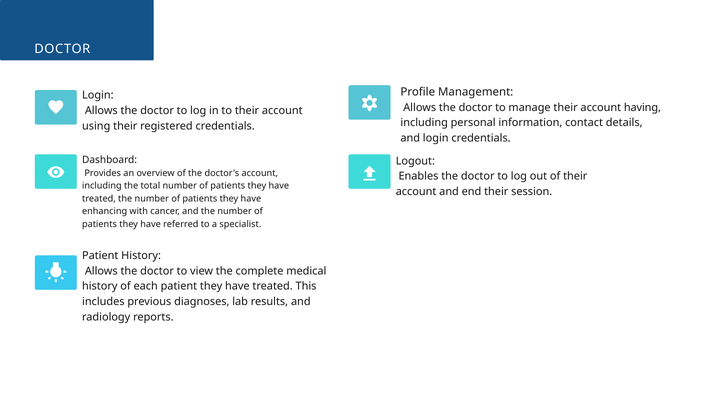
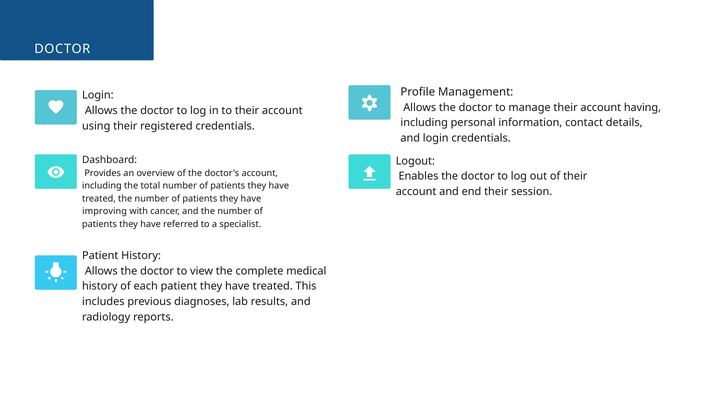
enhancing: enhancing -> improving
